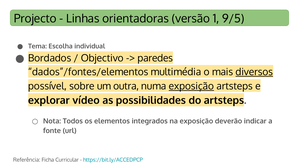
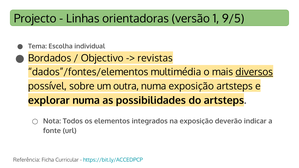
paredes: paredes -> revistas
exposição at (191, 86) underline: present -> none
explorar vídeo: vídeo -> numa
